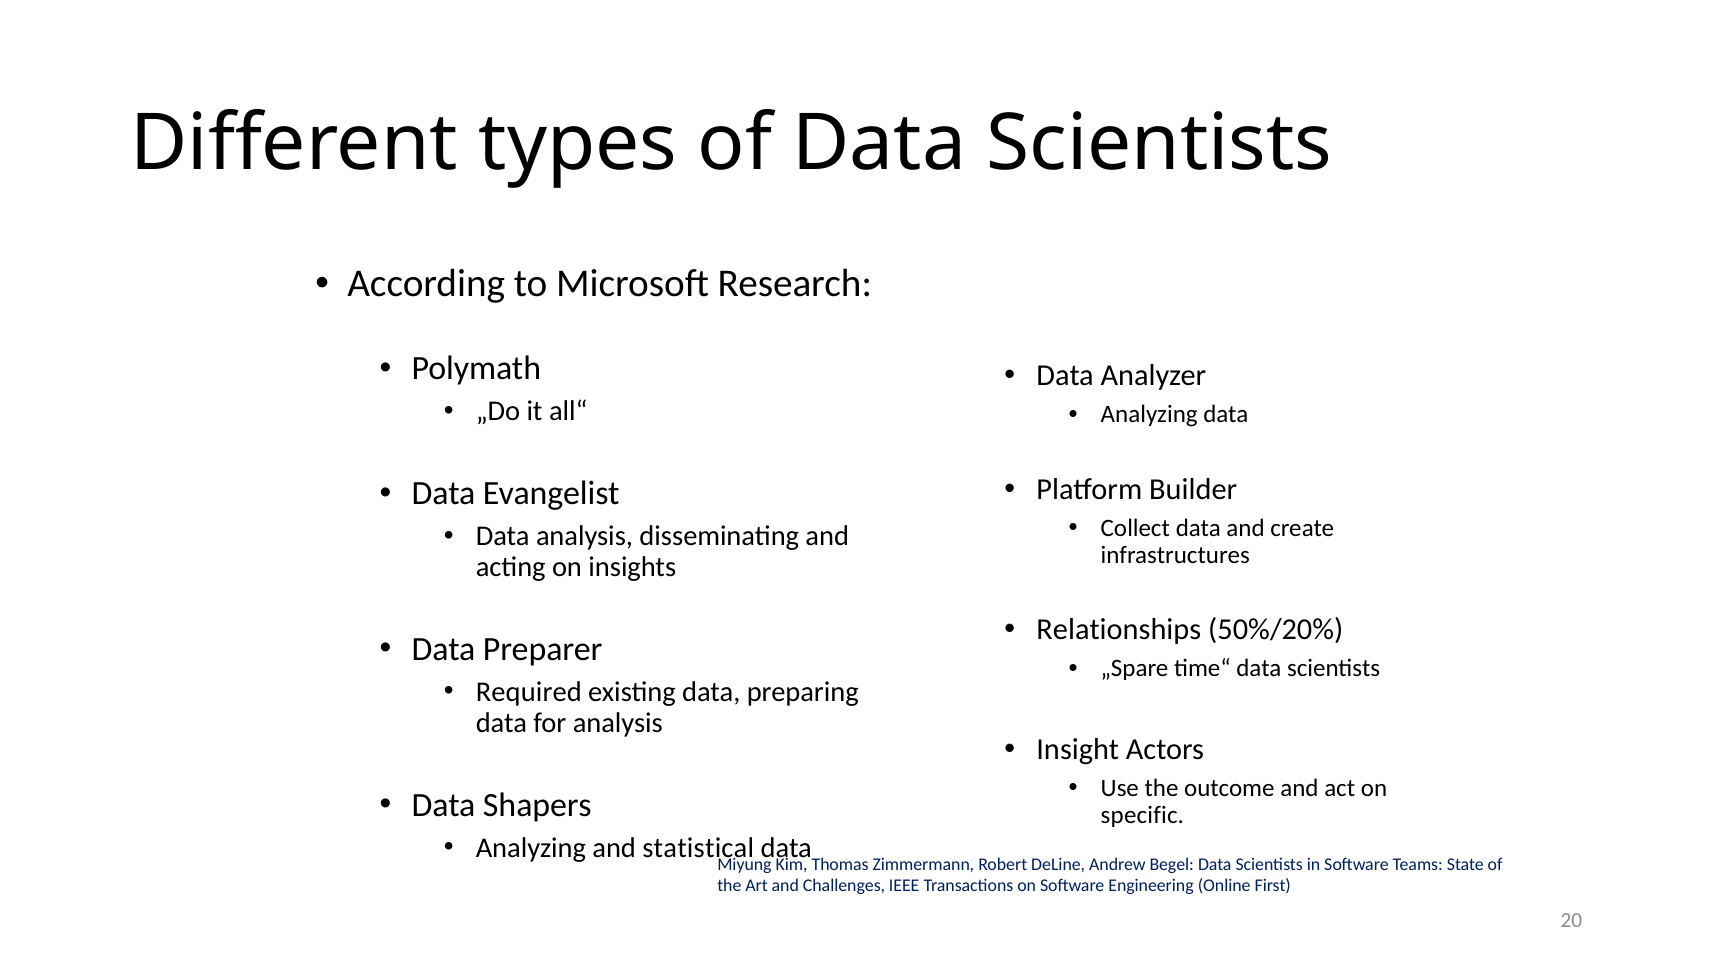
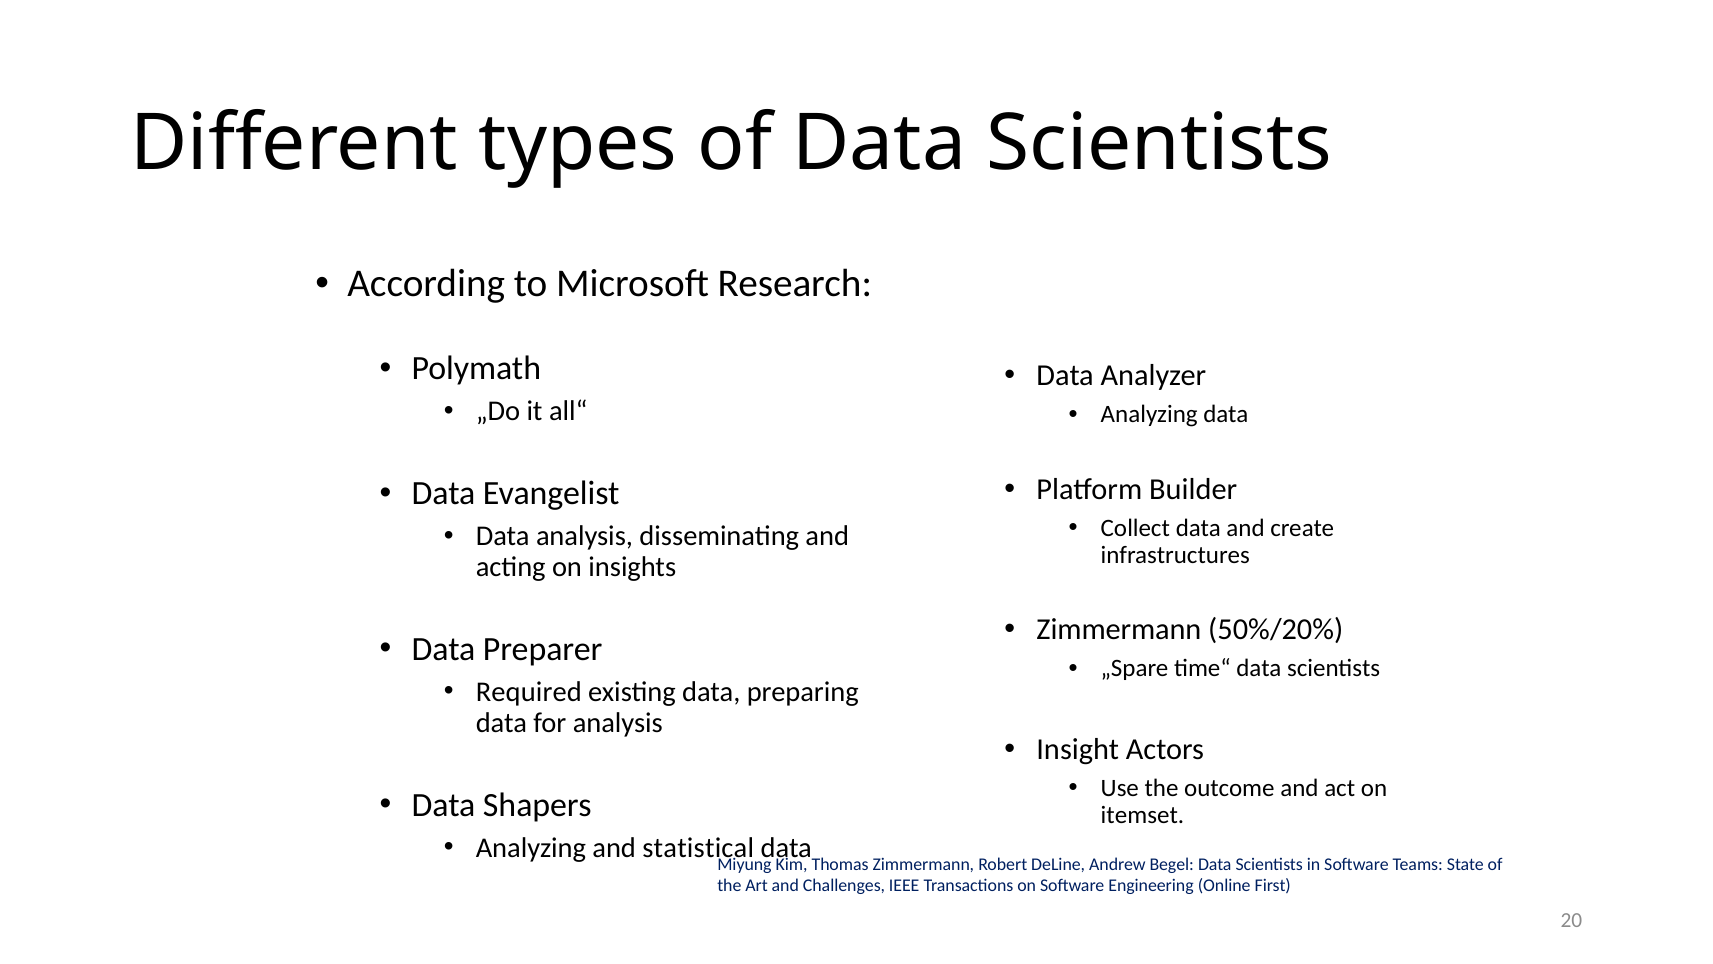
Relationships at (1119, 629): Relationships -> Zimmermann
specific: specific -> itemset
